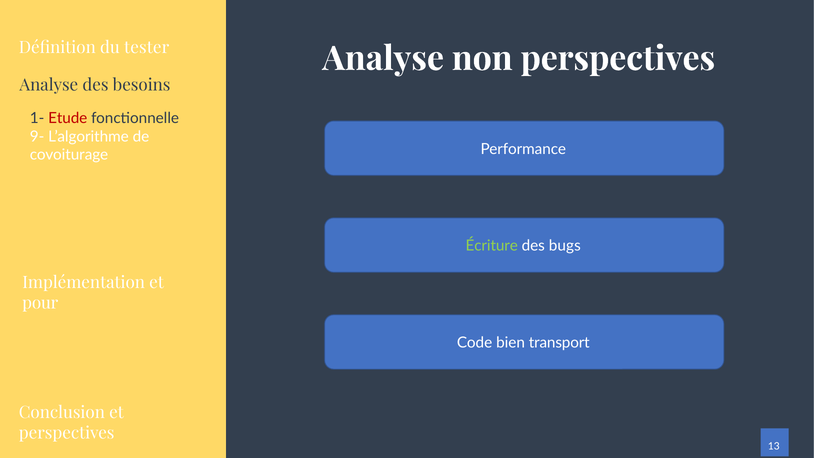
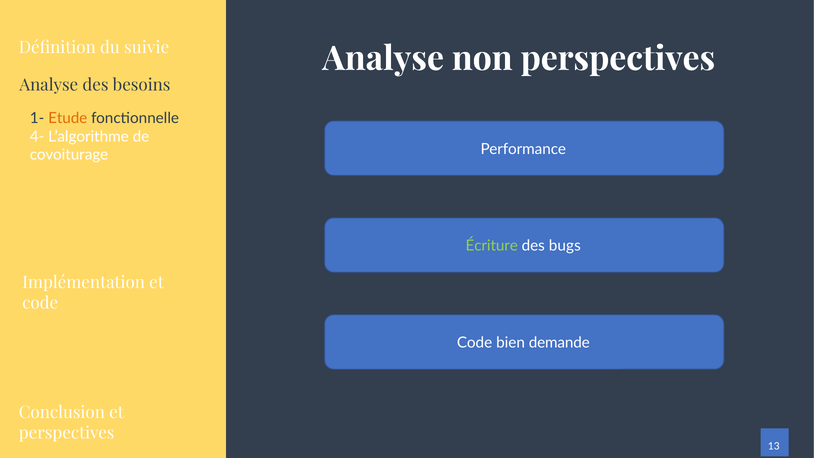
tester: tester -> suivie
Etude colour: red -> orange
9-: 9- -> 4-
pour at (40, 303): pour -> code
transport: transport -> demande
